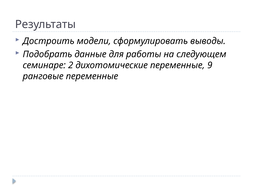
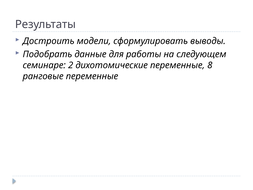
9: 9 -> 8
